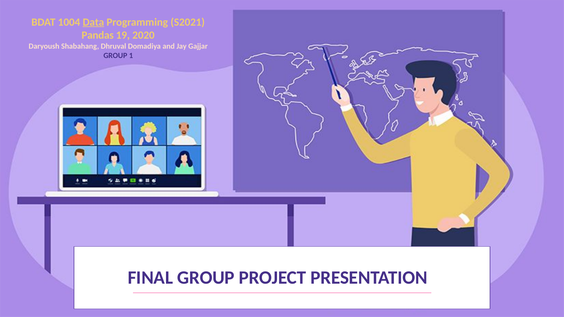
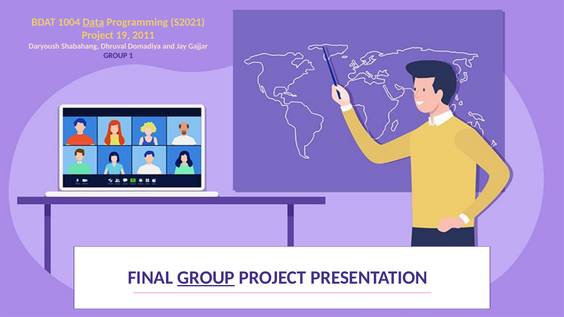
Pandas at (98, 35): Pandas -> Project
2020: 2020 -> 2011
GROUP at (206, 278) underline: none -> present
